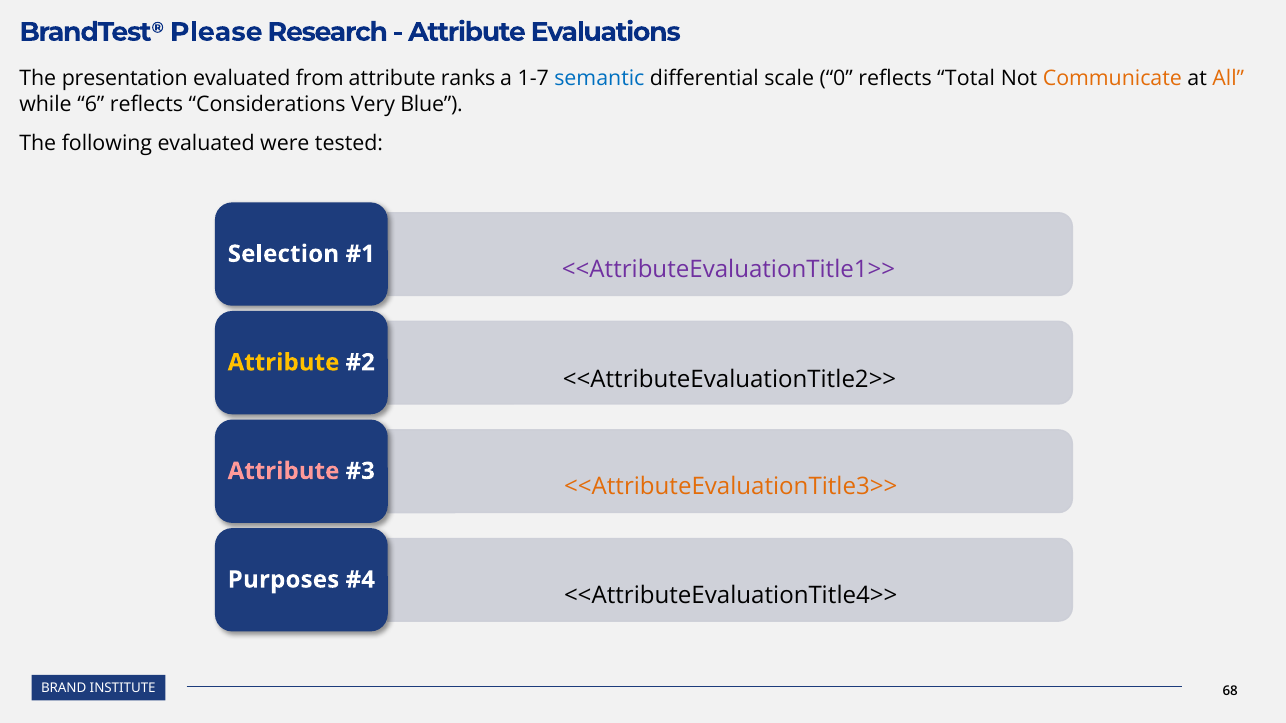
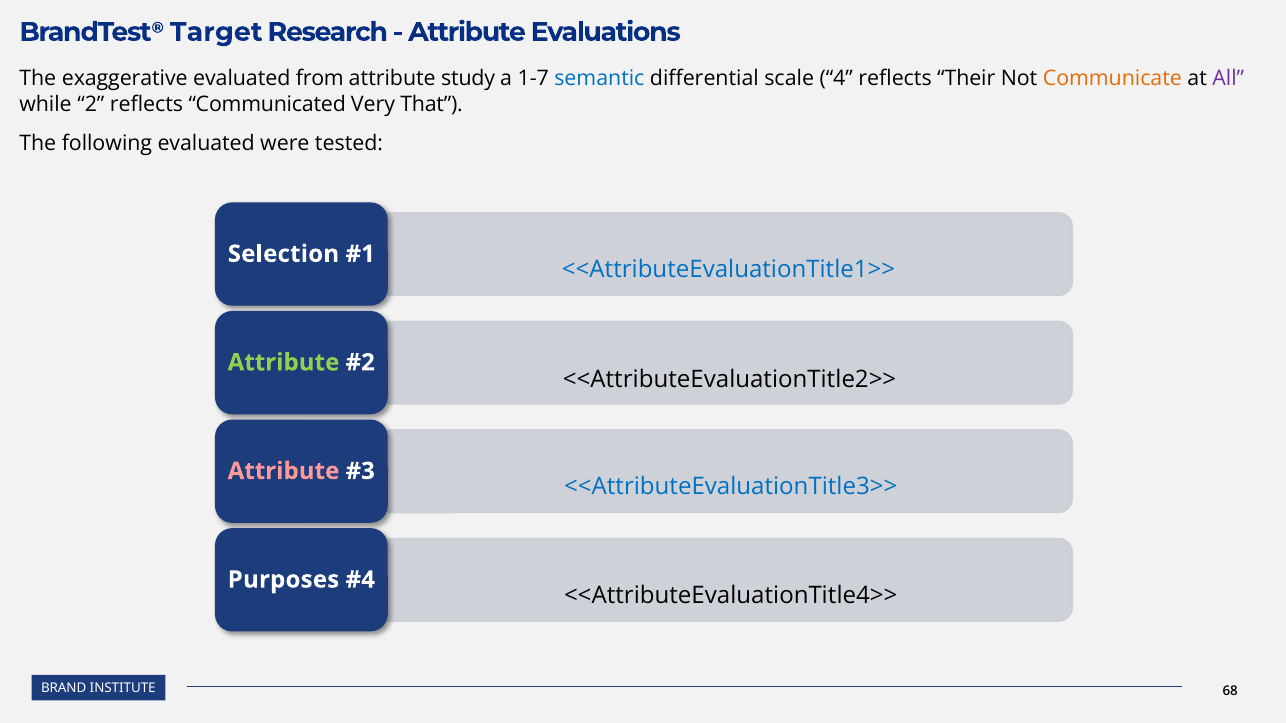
Please: Please -> Target
presentation: presentation -> exaggerative
ranks: ranks -> study
0: 0 -> 4
Total: Total -> Their
All colour: orange -> purple
6: 6 -> 2
Considerations: Considerations -> Communicated
Blue: Blue -> That
<<AttributeEvaluationTitle1>> colour: purple -> blue
Attribute at (284, 363) colour: yellow -> light green
<<AttributeEvaluationTitle3>> colour: orange -> blue
